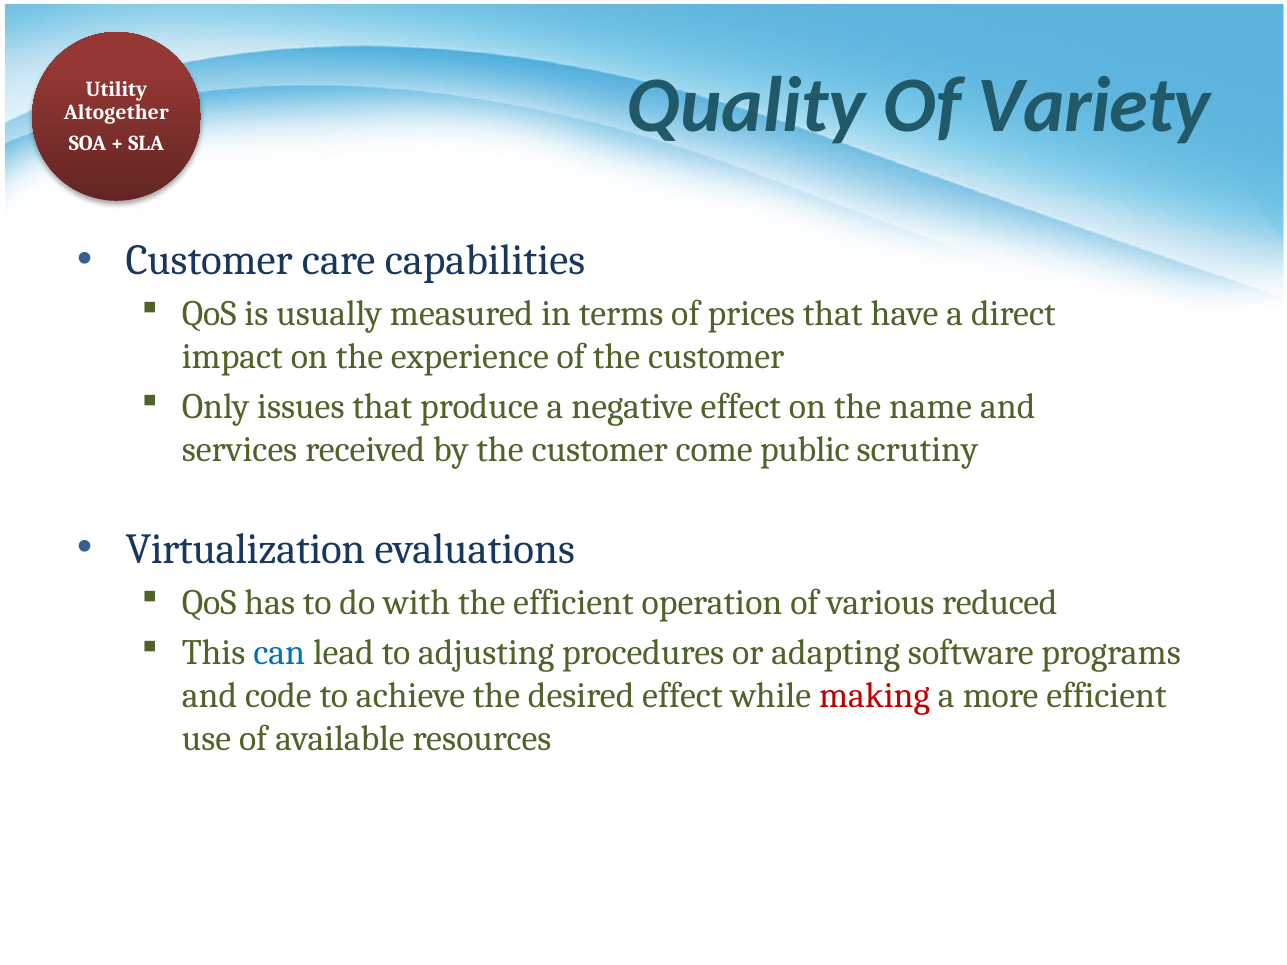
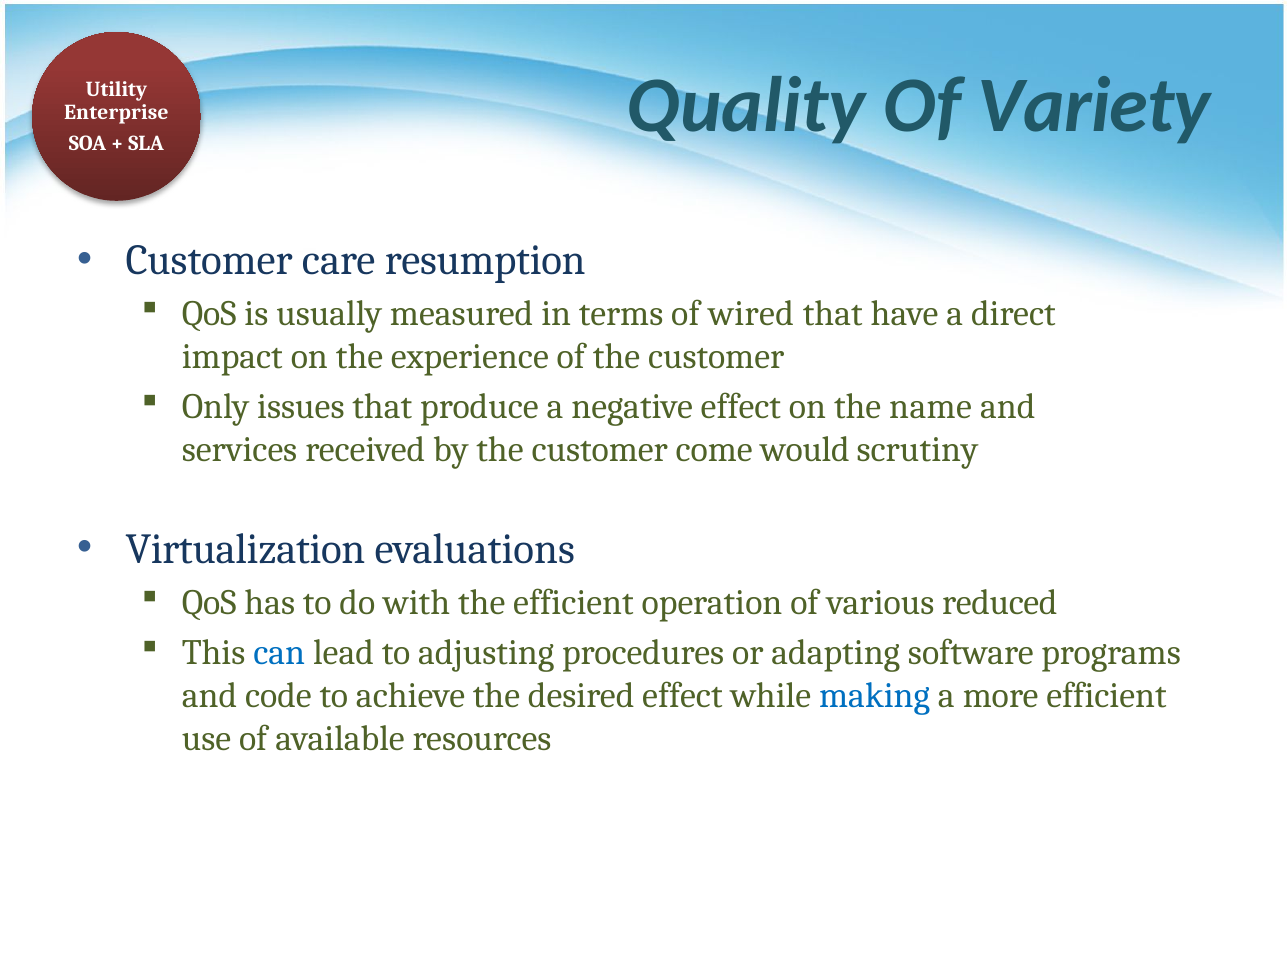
Altogether: Altogether -> Enterprise
capabilities: capabilities -> resumption
prices: prices -> wired
public: public -> would
making colour: red -> blue
